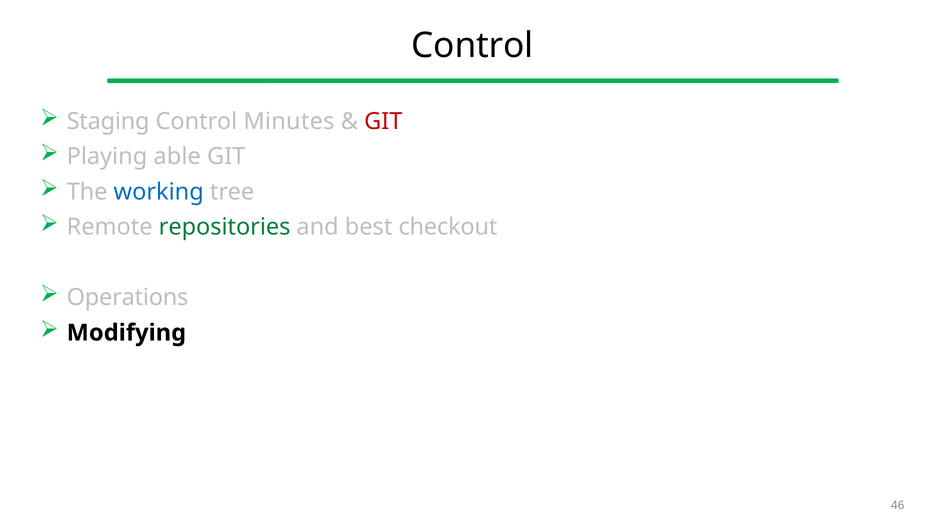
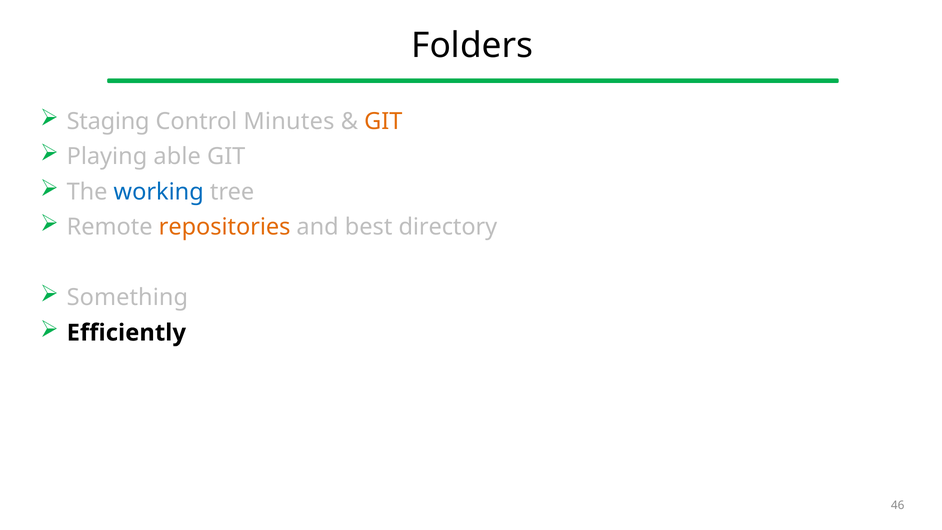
Control at (472, 46): Control -> Folders
GIT at (383, 121) colour: red -> orange
repositories colour: green -> orange
checkout: checkout -> directory
Operations: Operations -> Something
Modifying: Modifying -> Efficiently
